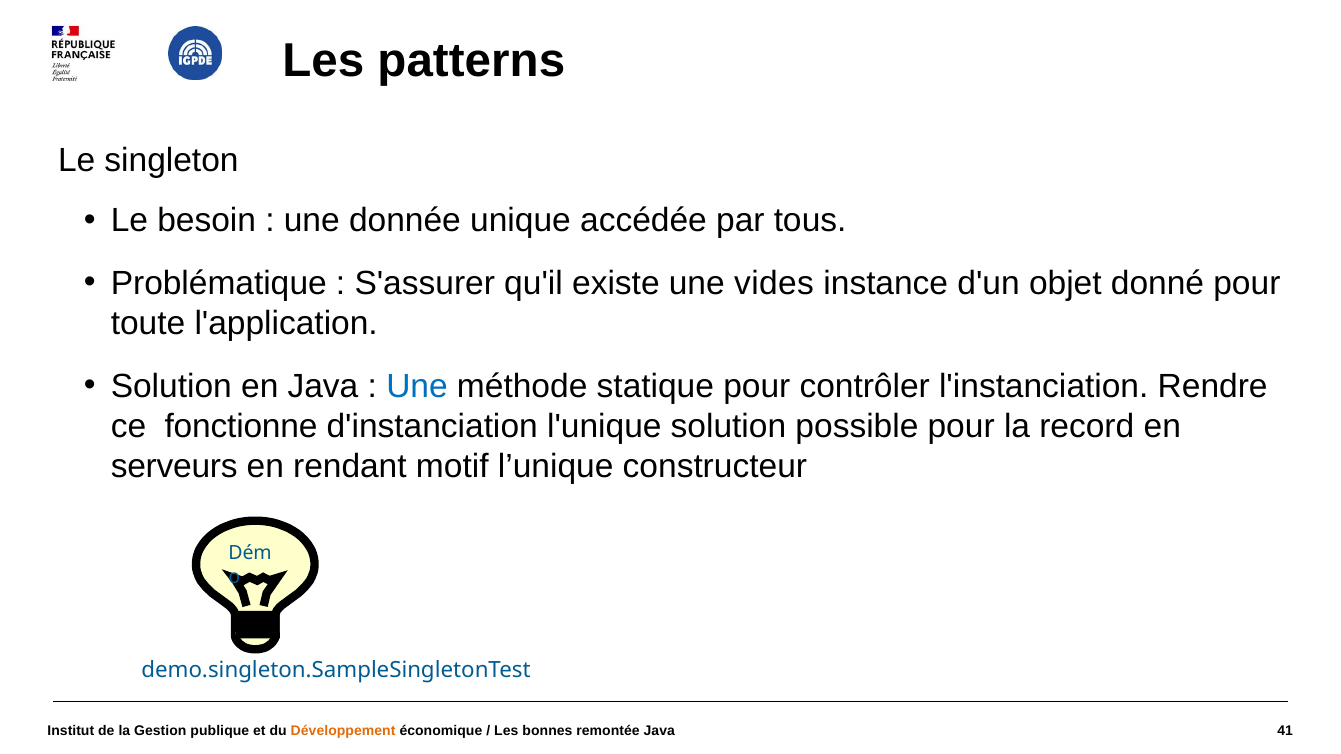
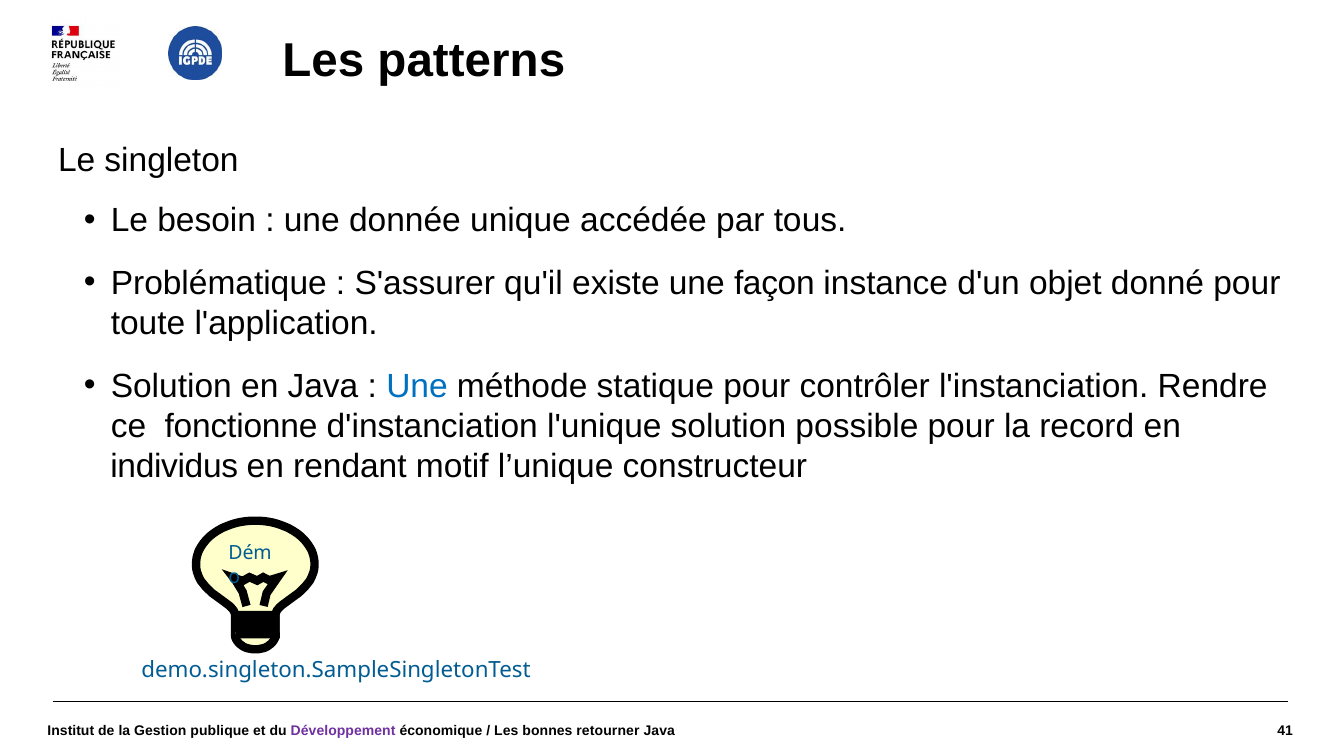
vides: vides -> façon
serveurs: serveurs -> individus
Développement colour: orange -> purple
remontée: remontée -> retourner
